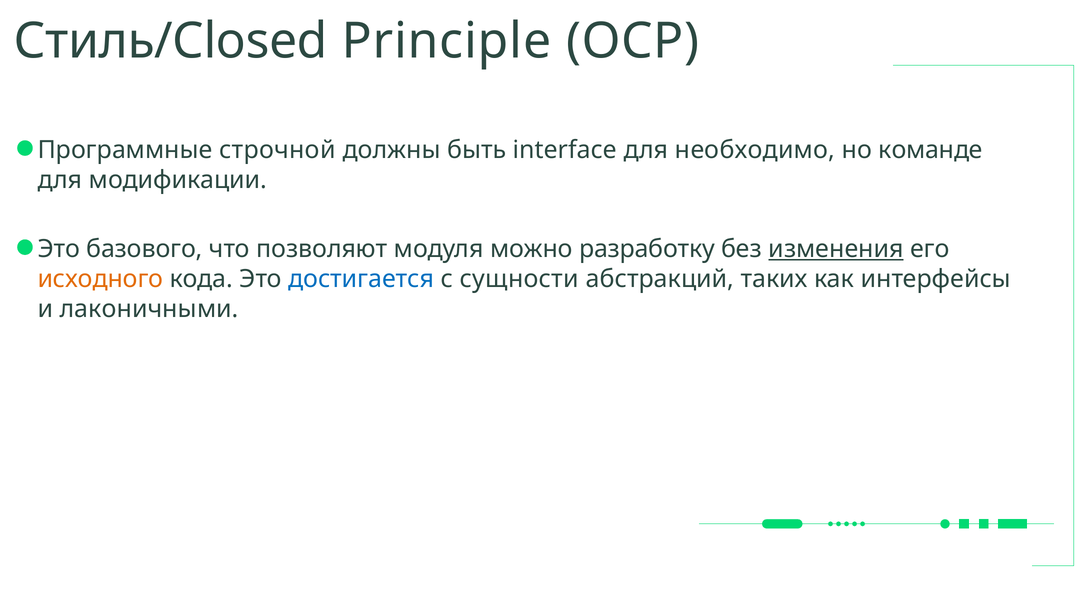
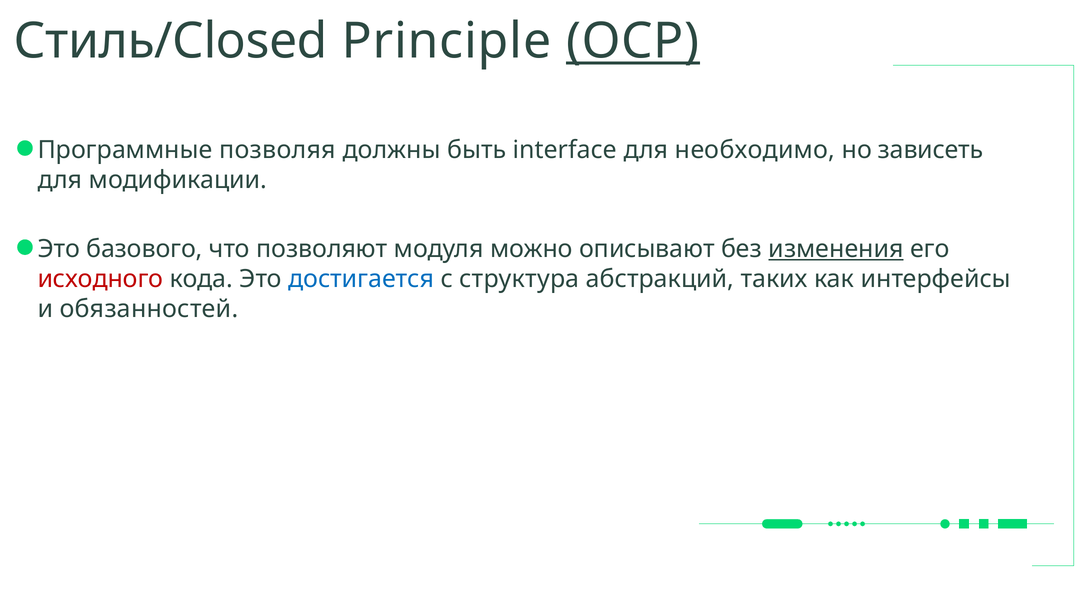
OCP underline: none -> present
строчной: строчной -> позволяя
команде: команде -> зависеть
разработку: разработку -> описывают
исходного colour: orange -> red
сущности: сущности -> структура
лаконичными: лаконичными -> обязанностей
